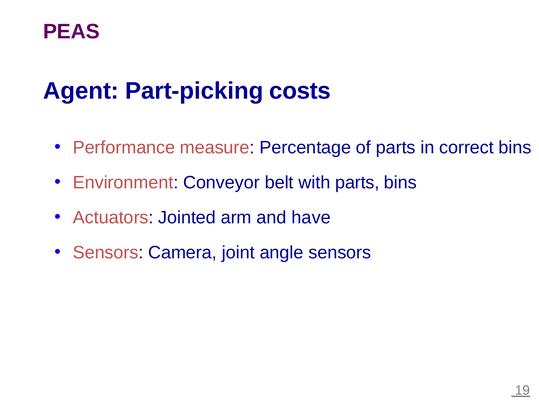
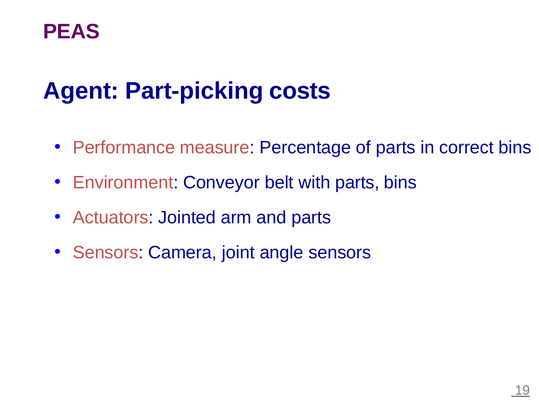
and have: have -> parts
